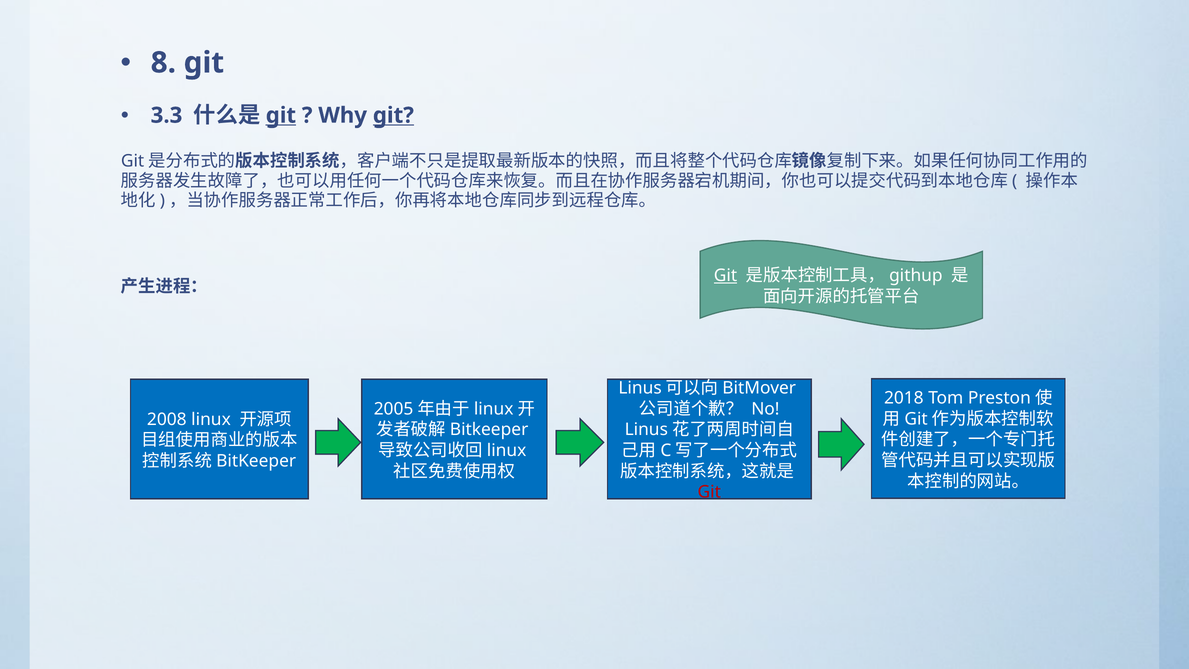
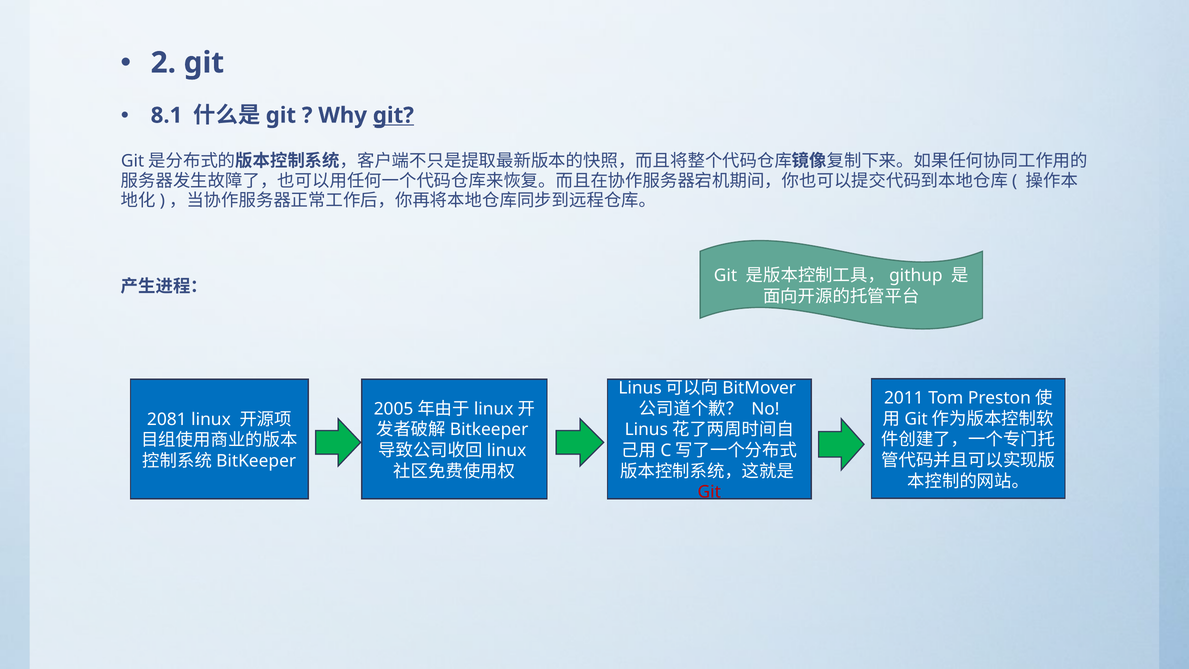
8: 8 -> 2
3.3: 3.3 -> 8.1
git at (281, 115) underline: present -> none
Git at (725, 276) underline: present -> none
2018: 2018 -> 2011
2008: 2008 -> 2081
